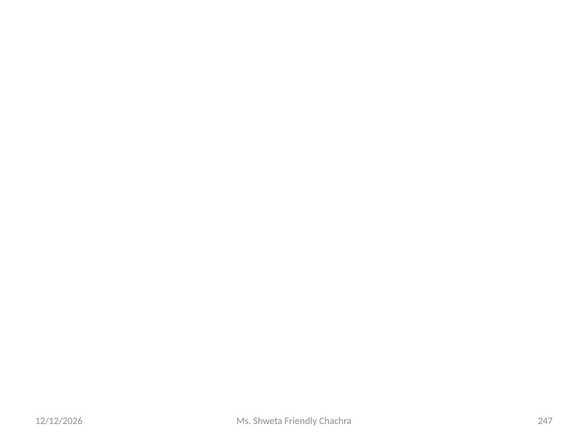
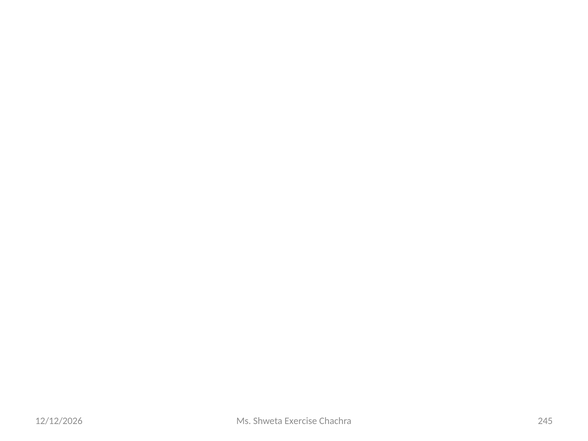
Friendly: Friendly -> Exercise
247: 247 -> 245
